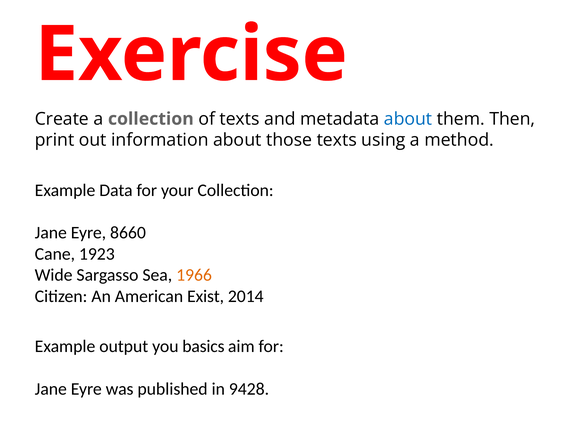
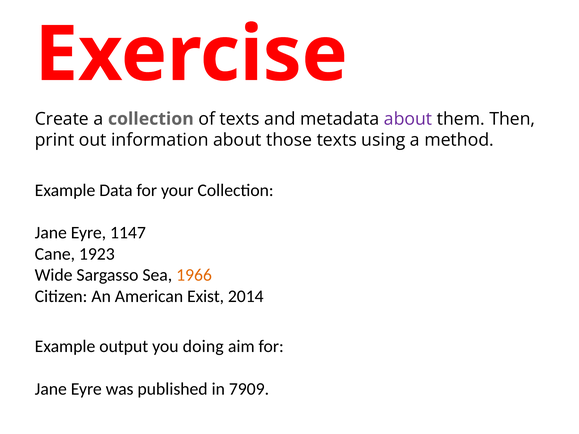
about at (408, 119) colour: blue -> purple
8660: 8660 -> 1147
basics: basics -> doing
9428: 9428 -> 7909
